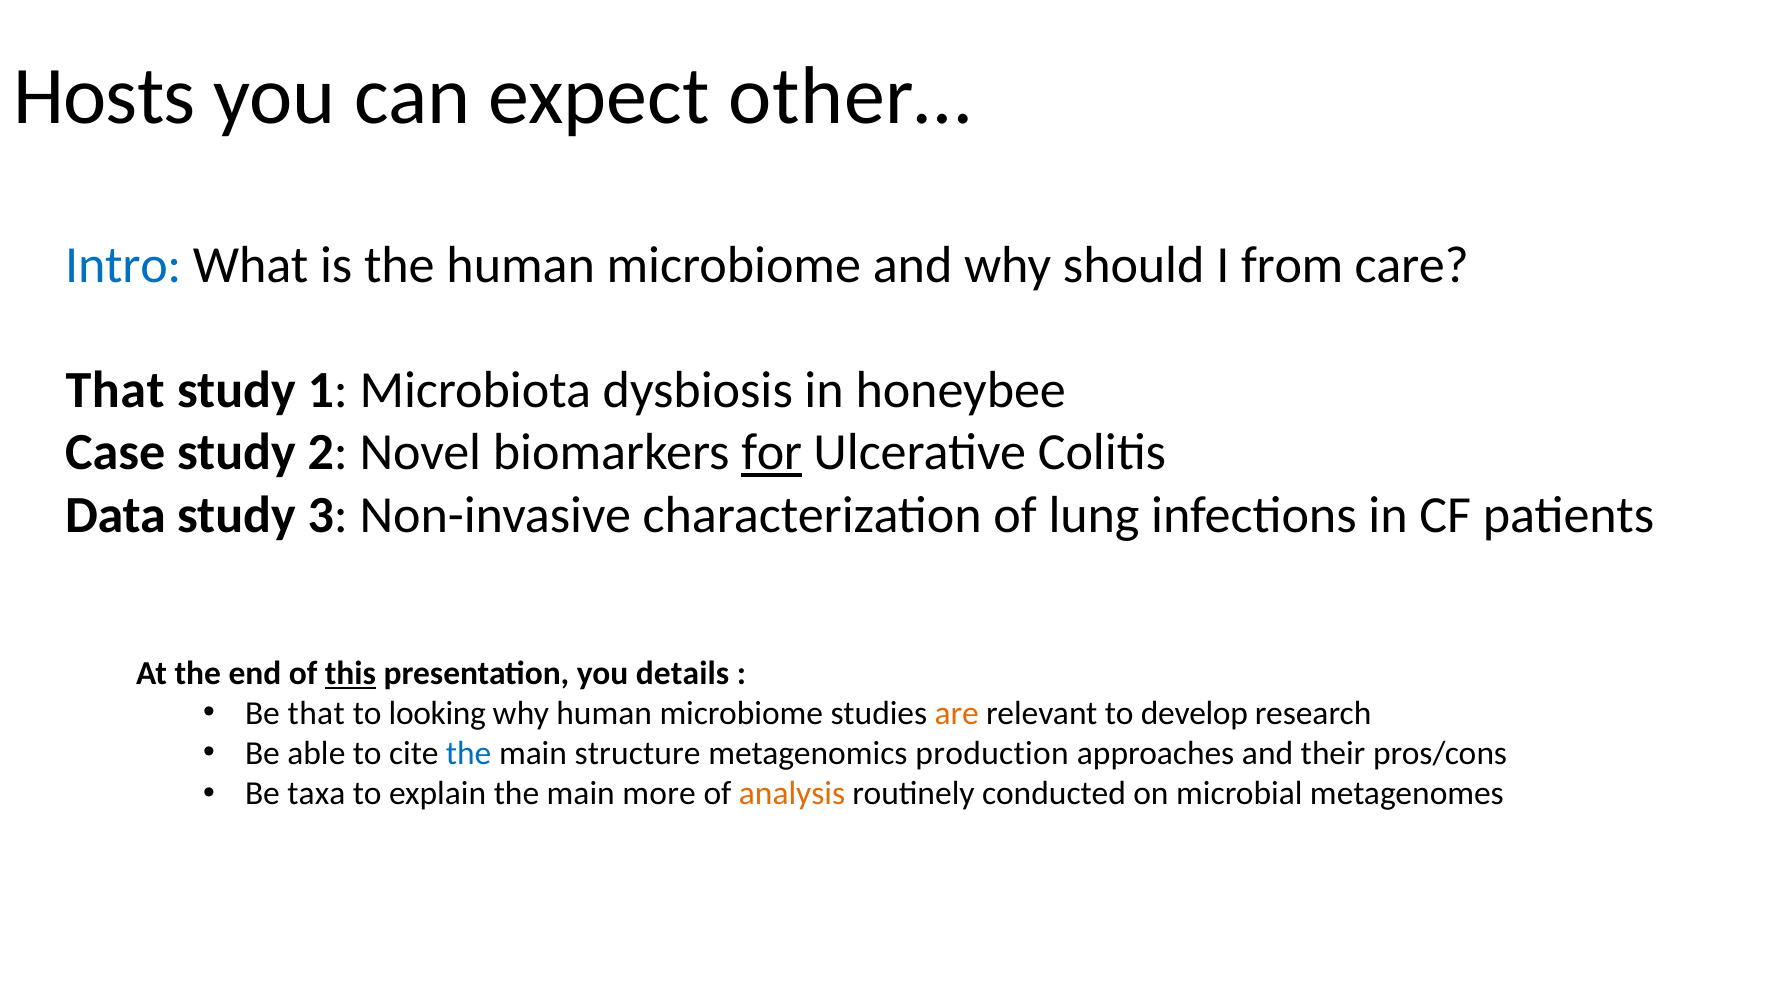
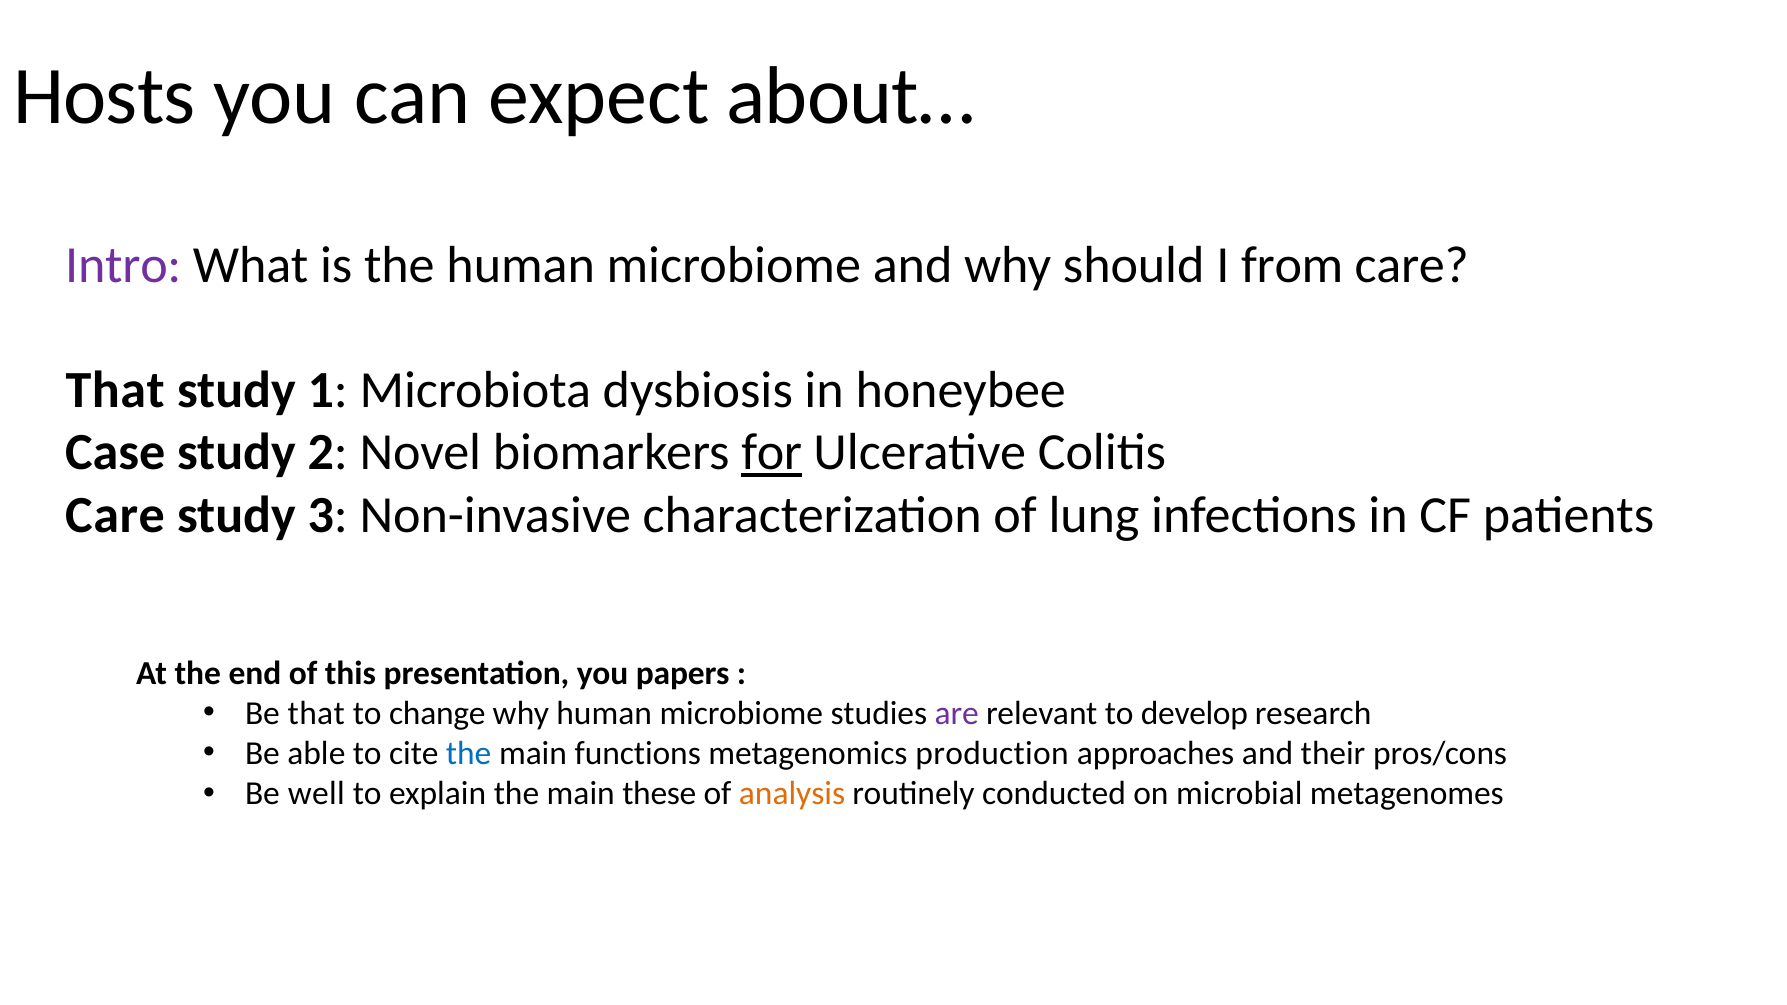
other…: other… -> about…
Intro colour: blue -> purple
Data at (116, 515): Data -> Care
this underline: present -> none
details: details -> papers
looking: looking -> change
are colour: orange -> purple
structure: structure -> functions
taxa: taxa -> well
more: more -> these
